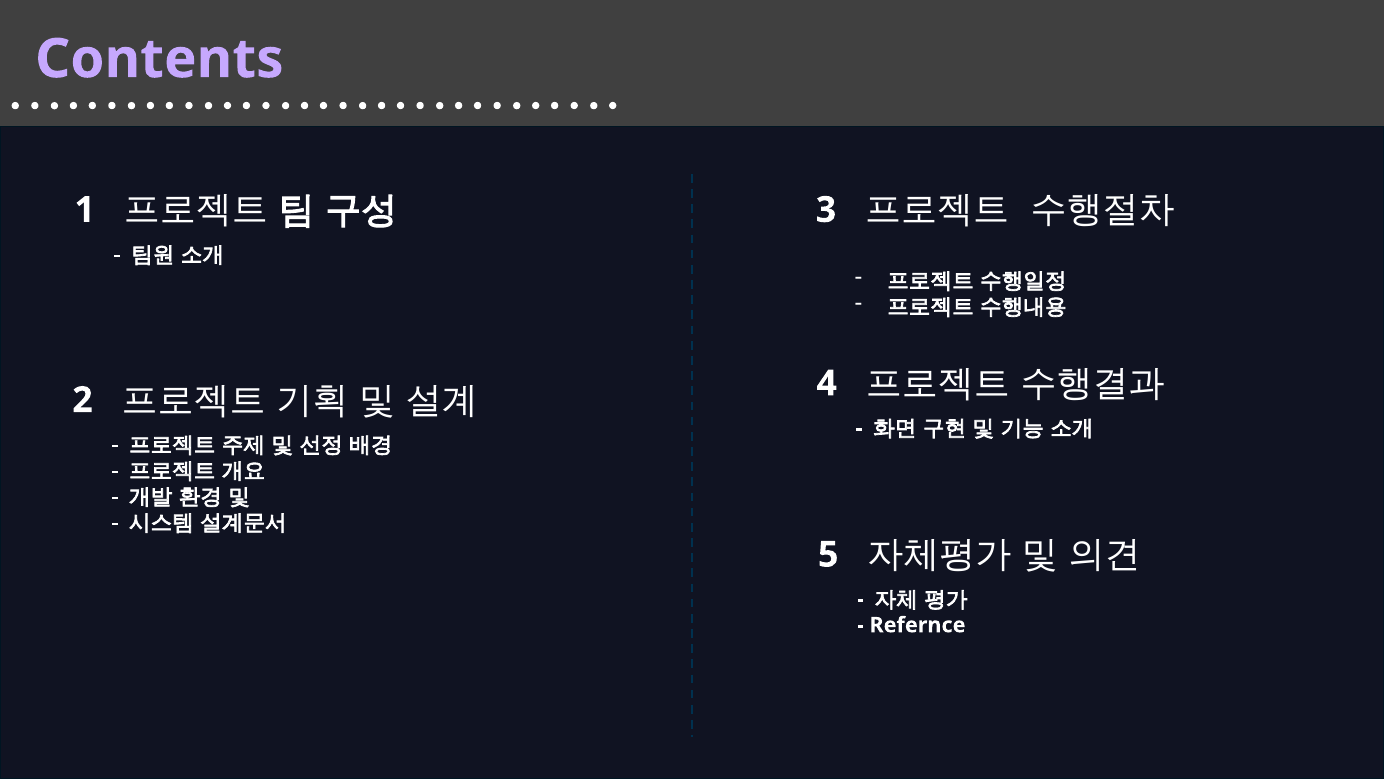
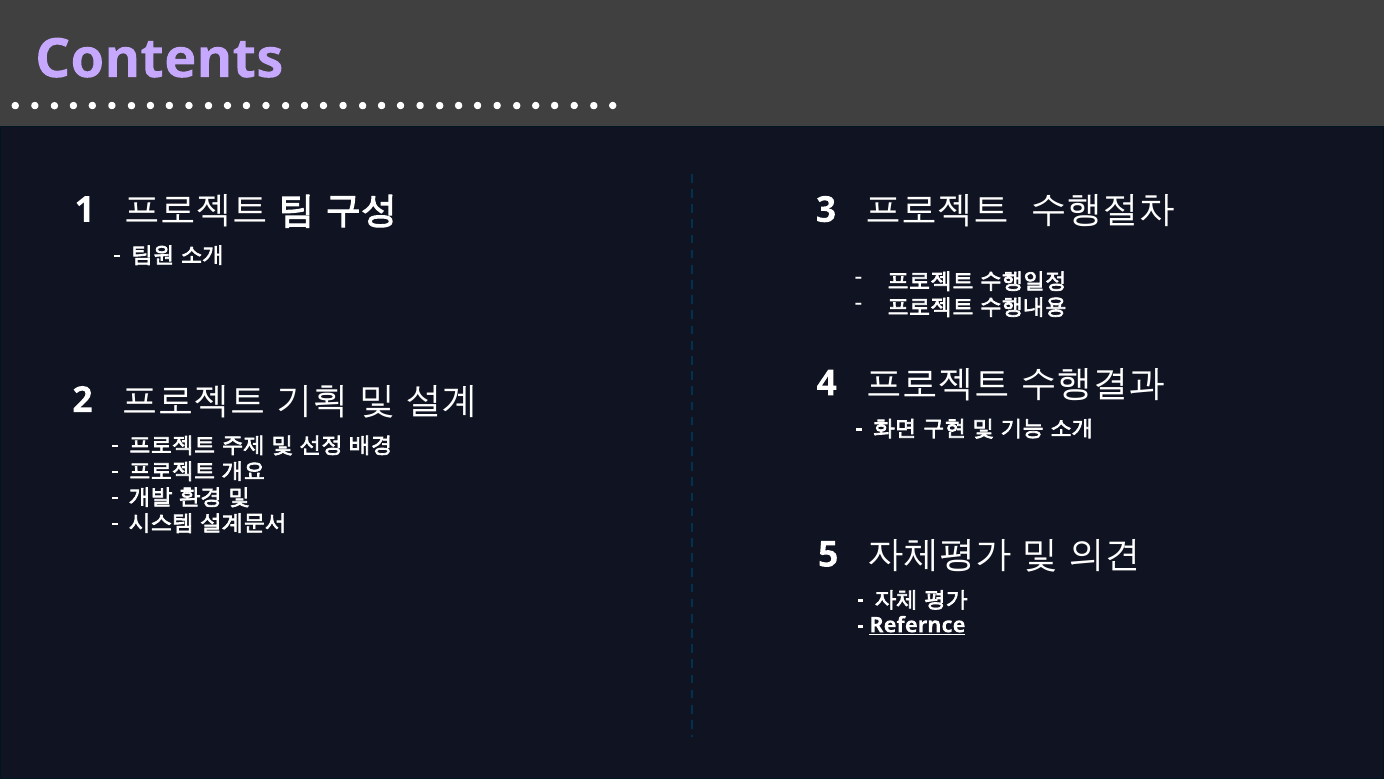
Refernce underline: none -> present
